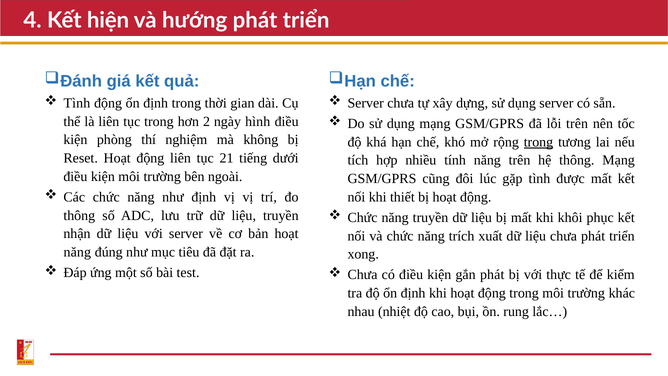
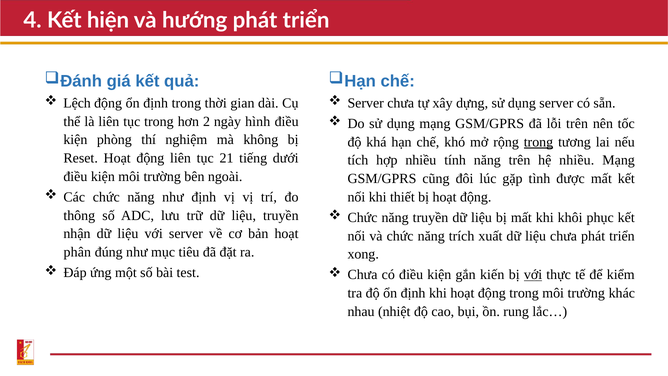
Tình at (77, 103): Tình -> Lệch
hệ thông: thông -> nhiều
năng at (77, 252): năng -> phân
gắn phát: phát -> kiến
với at (533, 275) underline: none -> present
